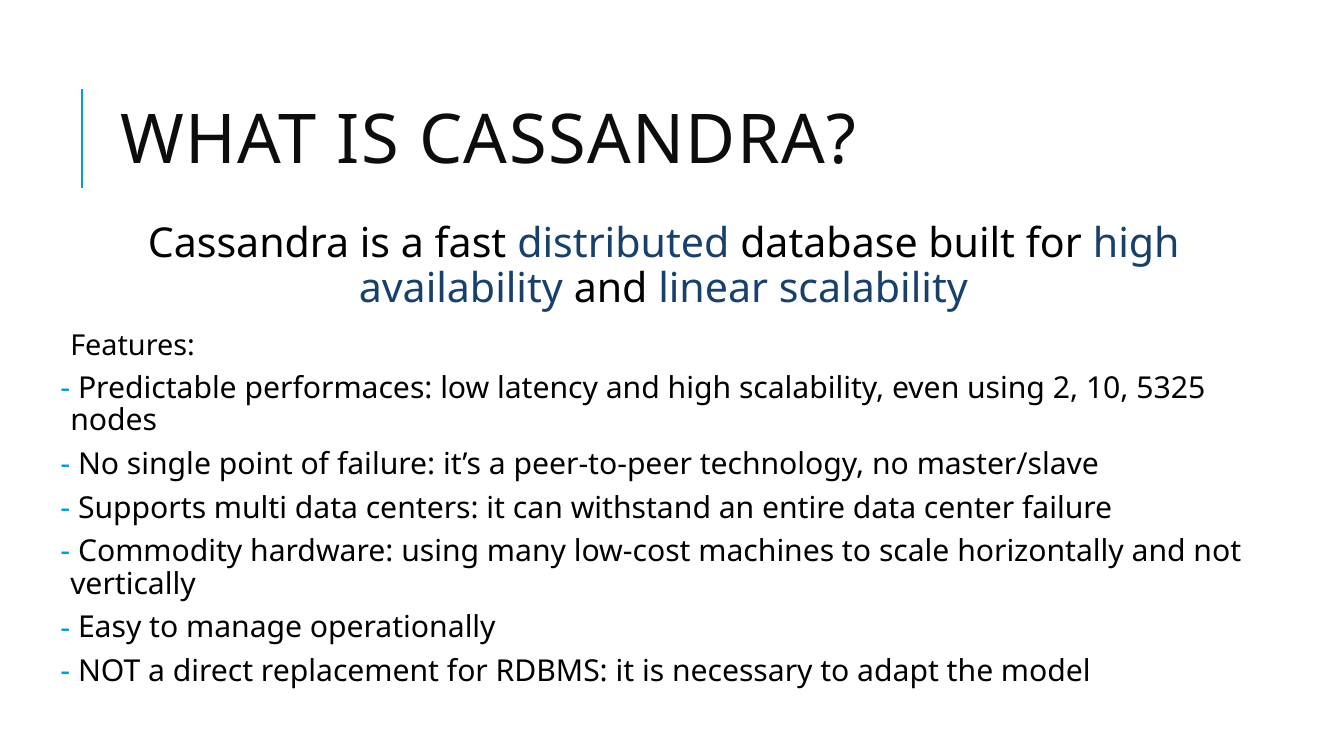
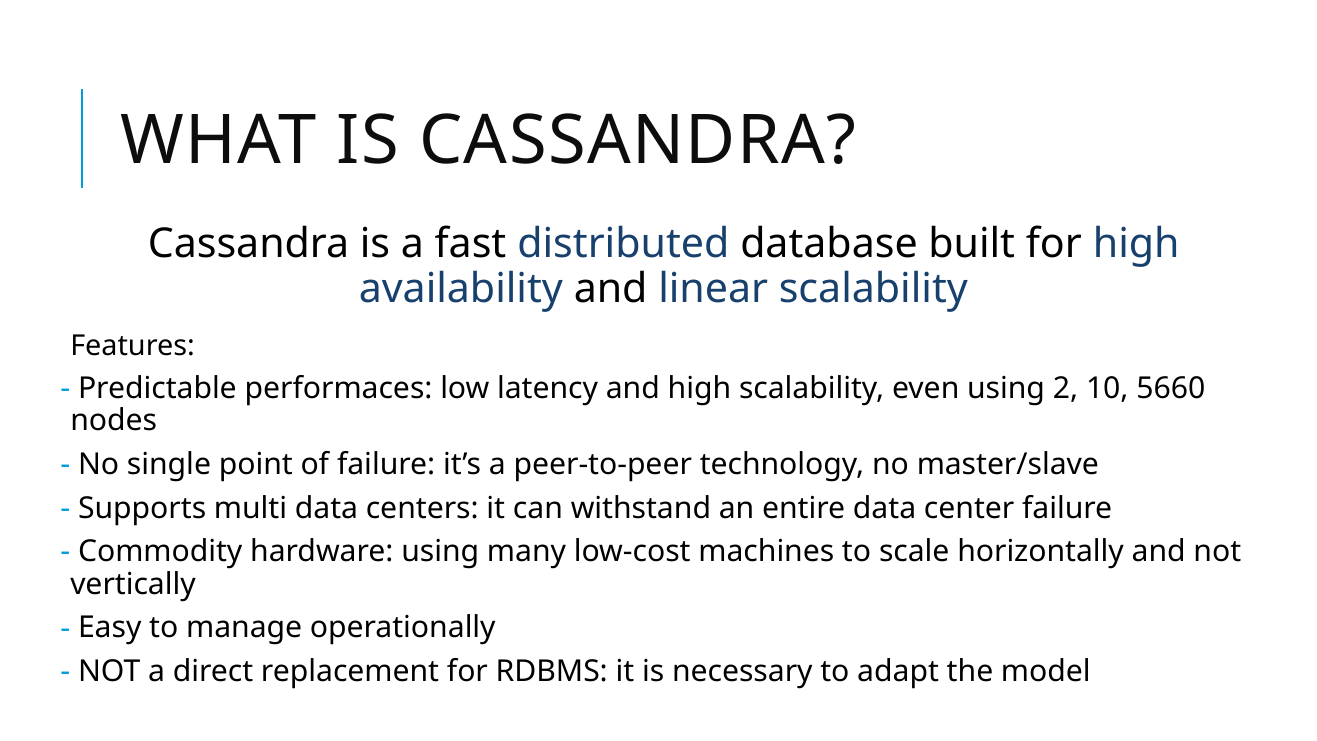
5325: 5325 -> 5660
